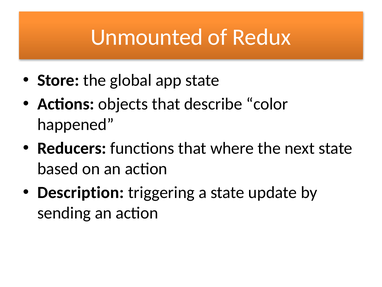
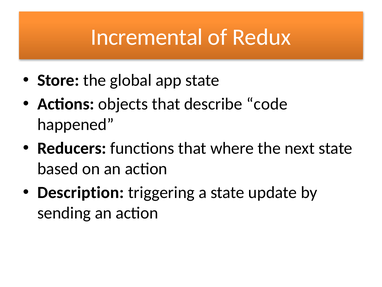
Unmounted: Unmounted -> Incremental
color: color -> code
